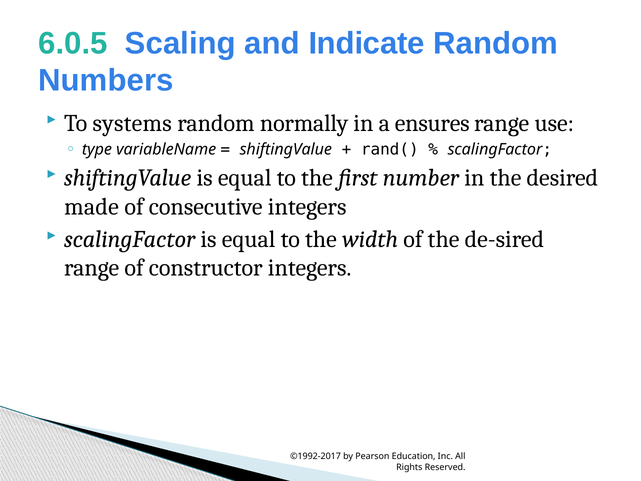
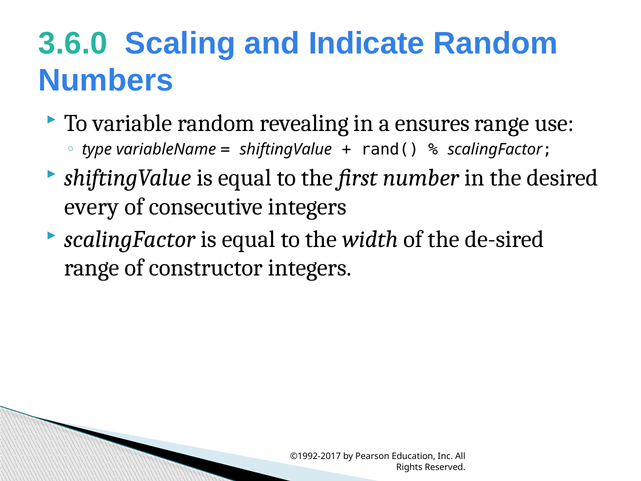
6.0.5: 6.0.5 -> 3.6.0
systems: systems -> variable
normally: normally -> revealing
made: made -> every
